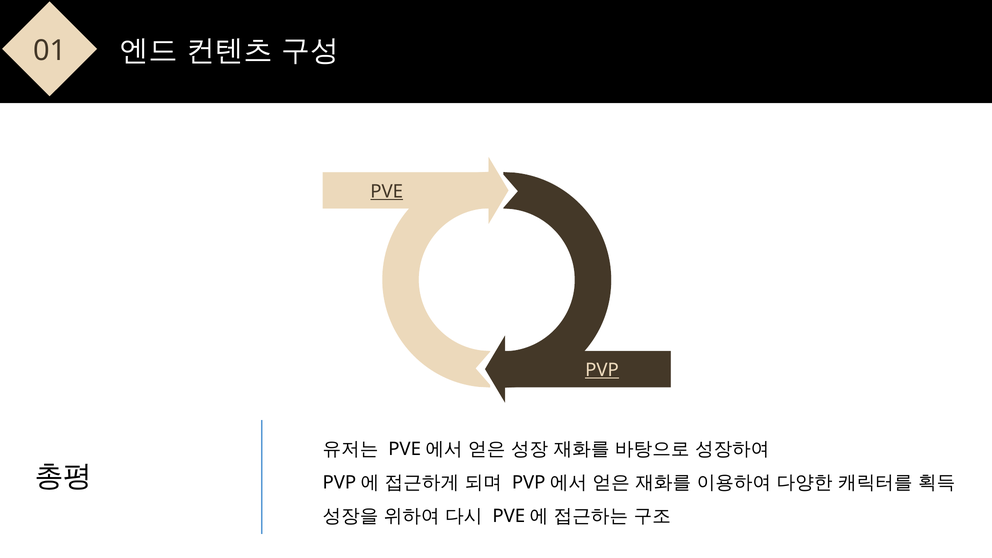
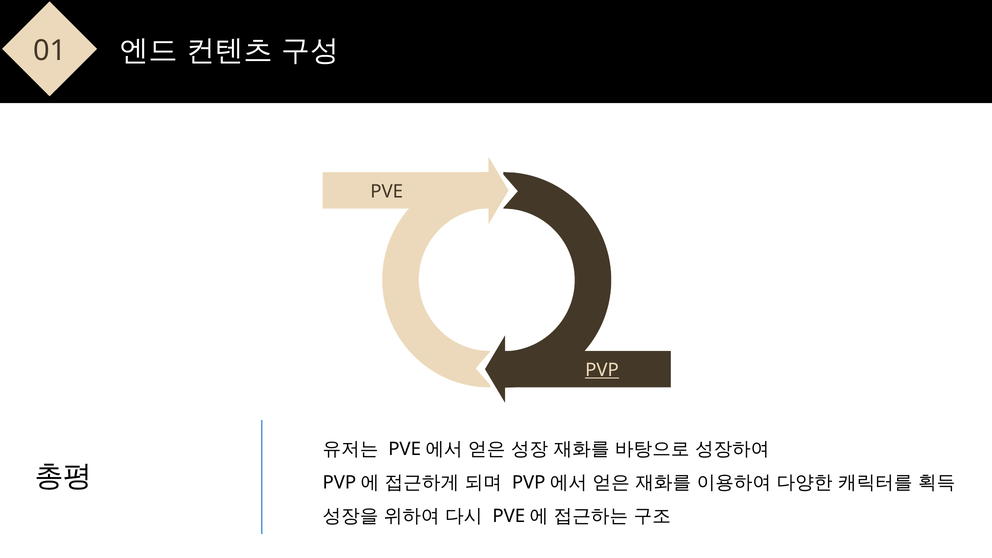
PVE underline: present -> none
